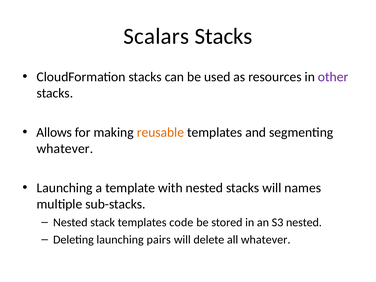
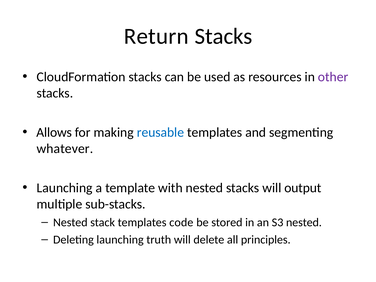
Scalars: Scalars -> Return
reusable colour: orange -> blue
names: names -> output
pairs: pairs -> truth
all whatever: whatever -> principles
